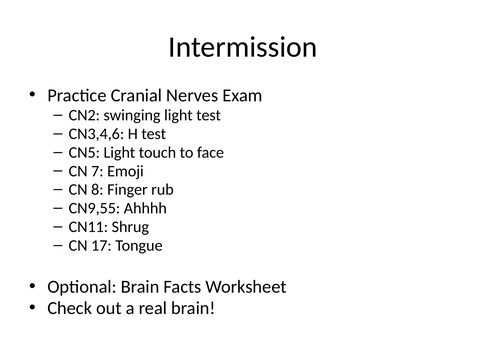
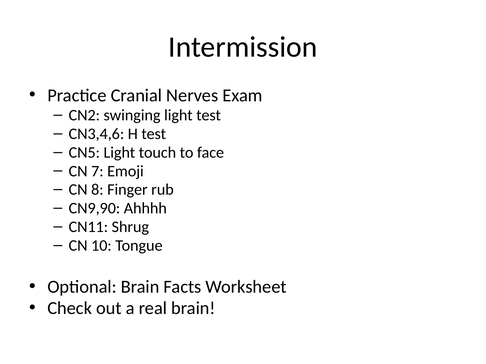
CN9,55: CN9,55 -> CN9,90
17: 17 -> 10
